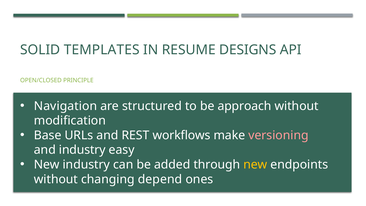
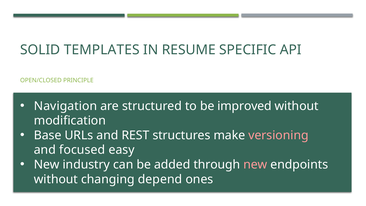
DESIGNS: DESIGNS -> SPECIFIC
approach: approach -> improved
workflows: workflows -> structures
and industry: industry -> focused
new at (255, 164) colour: yellow -> pink
